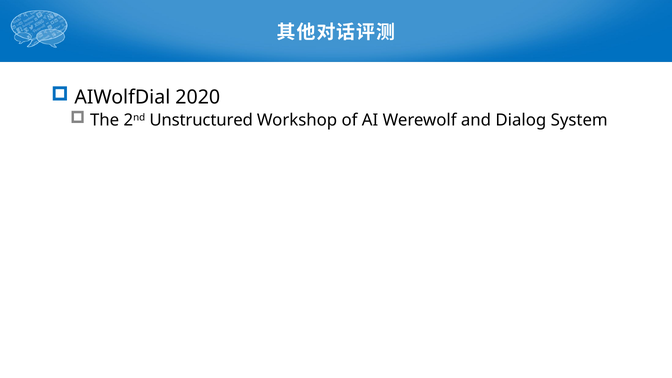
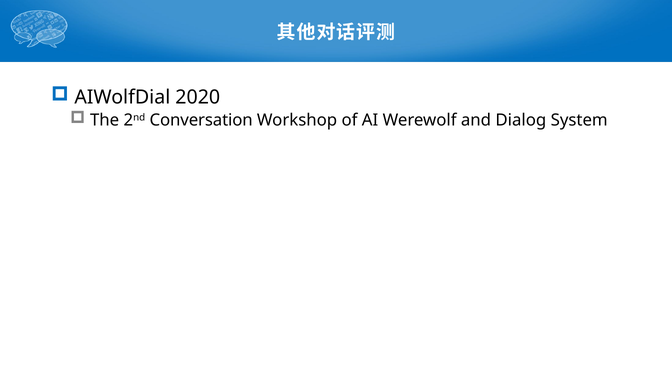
Unstructured: Unstructured -> Conversation
